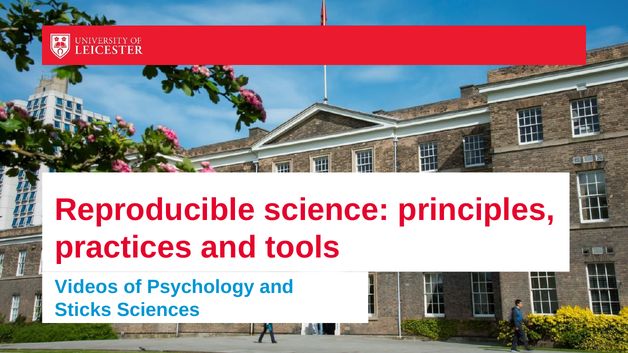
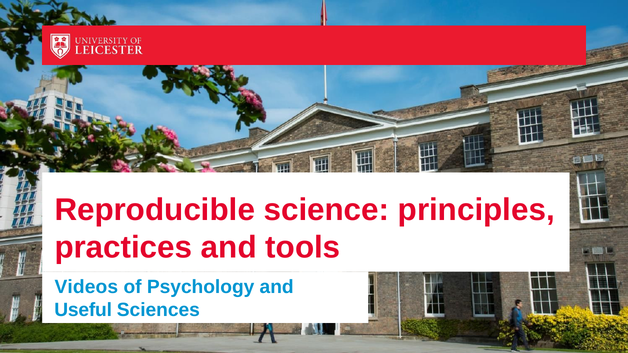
Sticks: Sticks -> Useful
